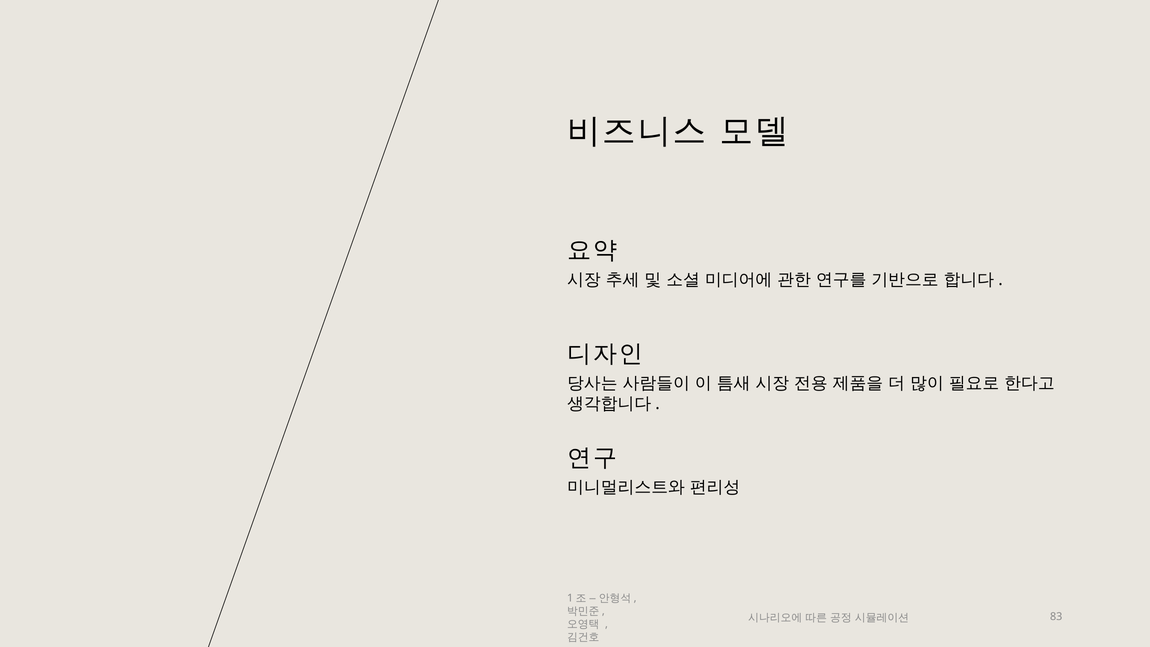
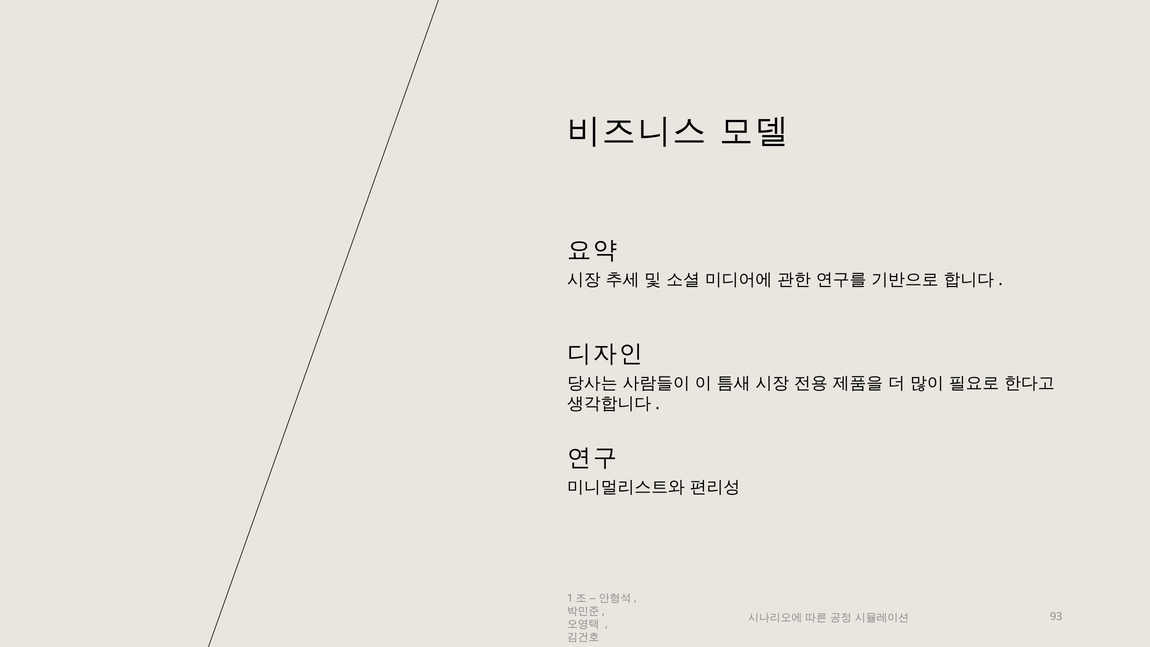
83: 83 -> 93
